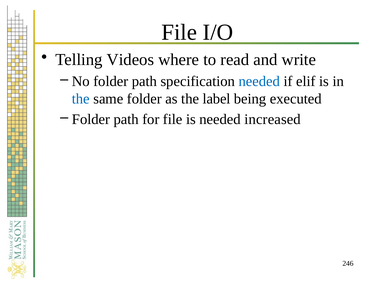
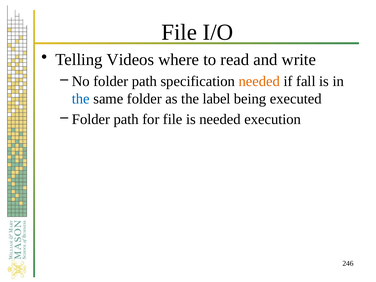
needed at (259, 81) colour: blue -> orange
elif: elif -> fall
increased: increased -> execution
